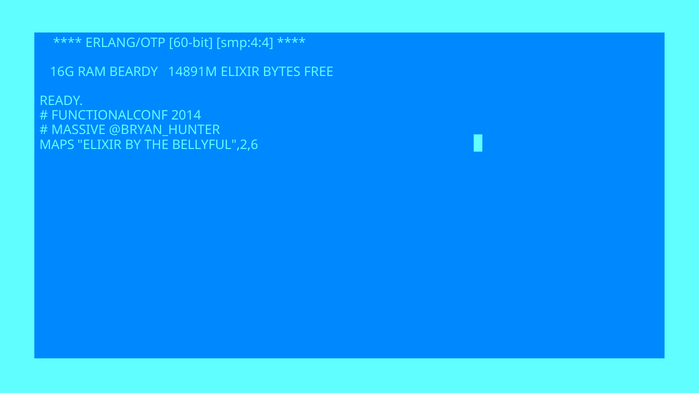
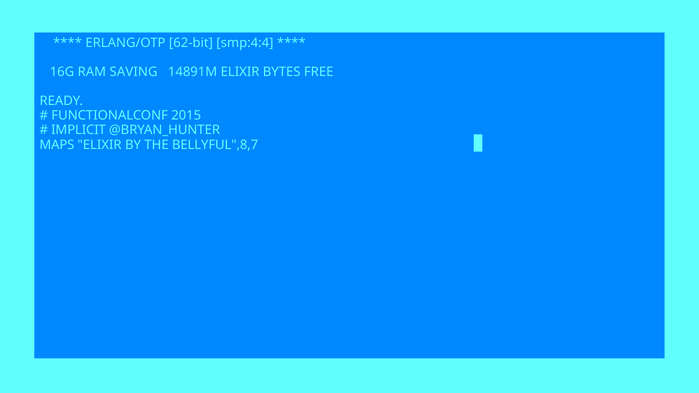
60-bit: 60-bit -> 62-bit
BEARDY: BEARDY -> SAVING
2014: 2014 -> 2015
MASSIVE: MASSIVE -> IMPLICIT
BELLYFUL",2,6: BELLYFUL",2,6 -> BELLYFUL",8,7
